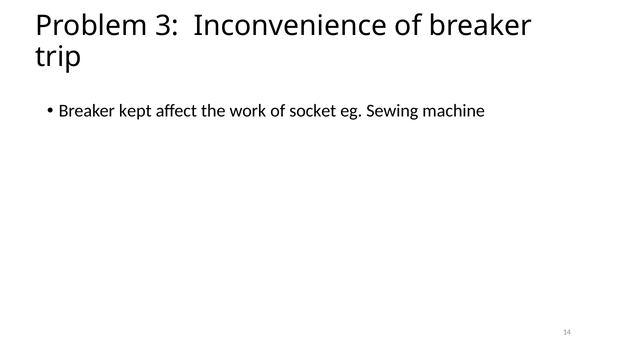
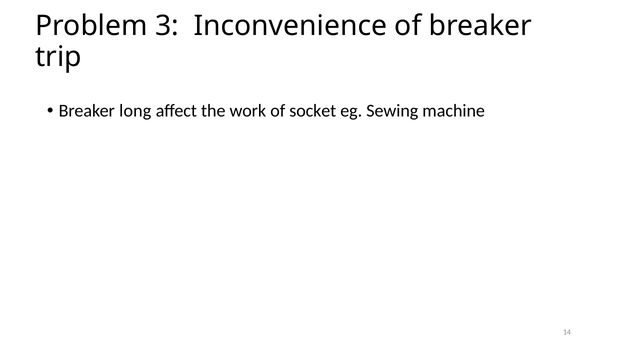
kept: kept -> long
